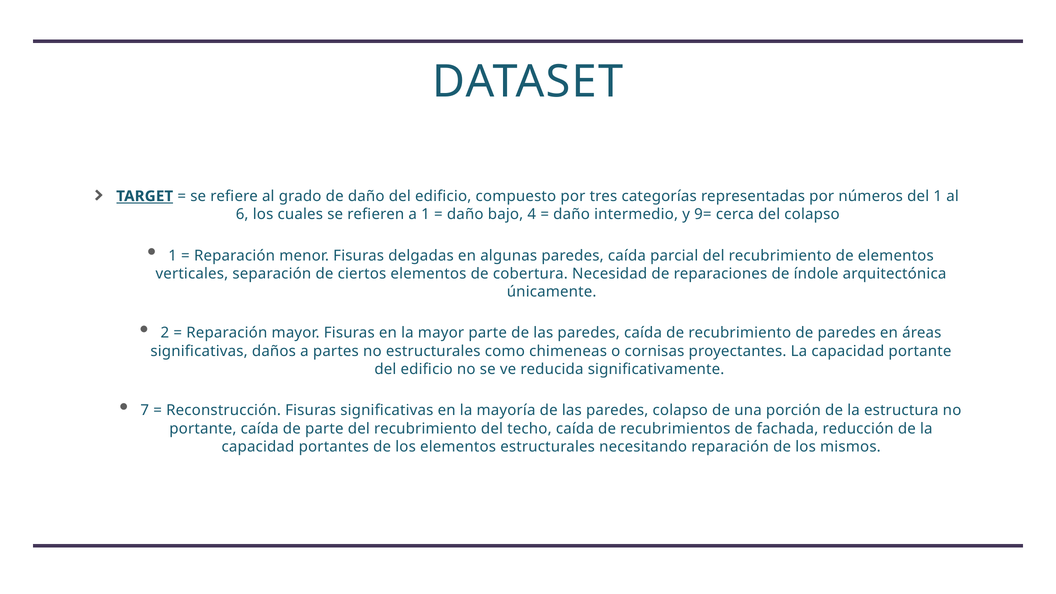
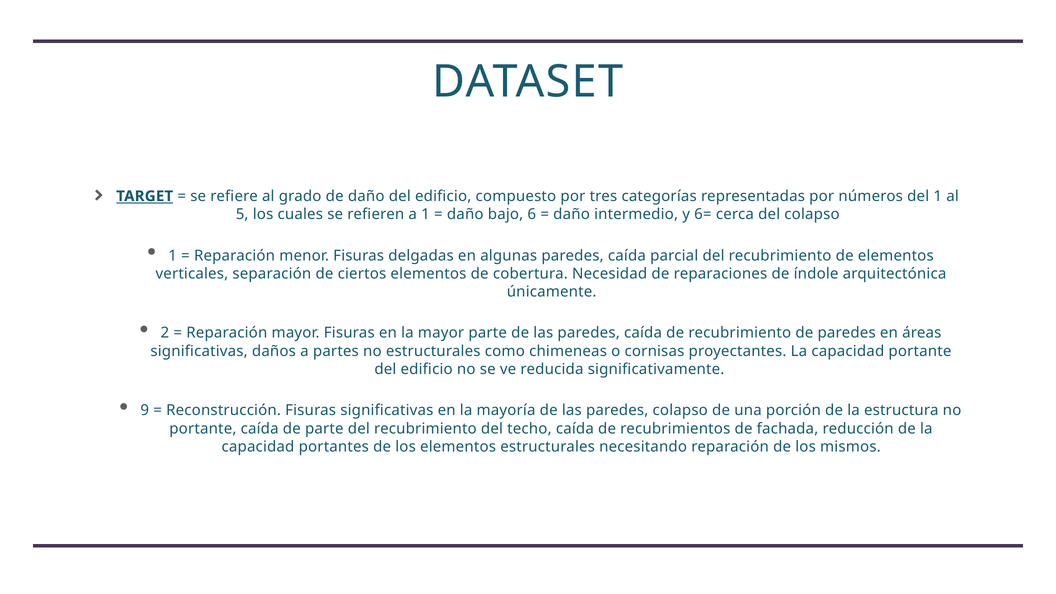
6: 6 -> 5
4: 4 -> 6
9=: 9= -> 6=
7: 7 -> 9
